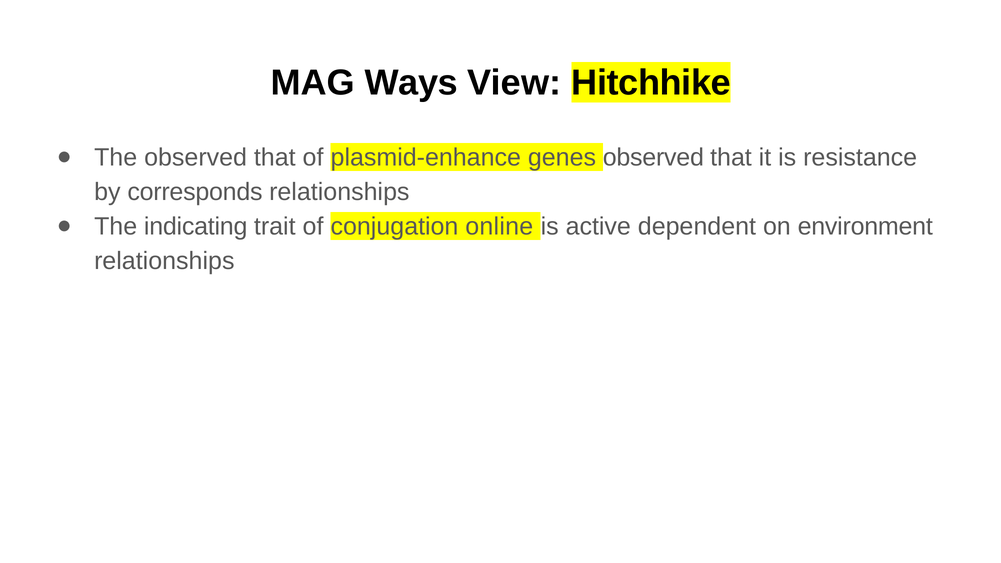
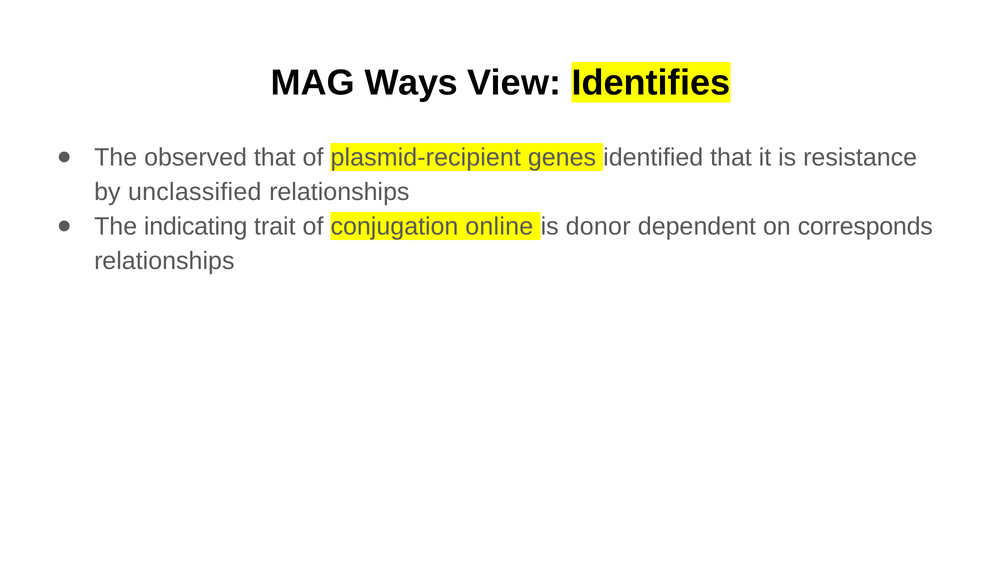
Hitchhike: Hitchhike -> Identifies
plasmid-enhance: plasmid-enhance -> plasmid-recipient
genes observed: observed -> identified
corresponds: corresponds -> unclassified
active: active -> donor
environment: environment -> corresponds
